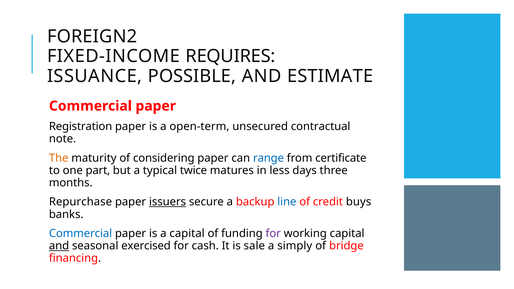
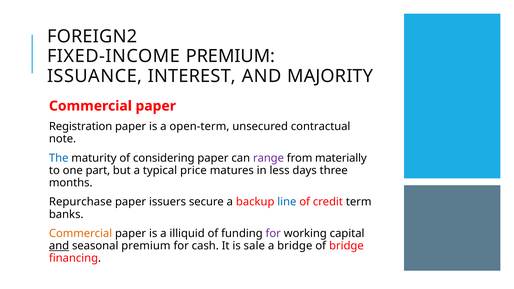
FIXED-INCOME REQUIRES: REQUIRES -> PREMIUM
POSSIBLE: POSSIBLE -> INTEREST
ESTIMATE: ESTIMATE -> MAJORITY
The colour: orange -> blue
range colour: blue -> purple
certificate: certificate -> materially
twice: twice -> price
issuers underline: present -> none
buys: buys -> term
Commercial at (81, 233) colour: blue -> orange
a capital: capital -> illiquid
seasonal exercised: exercised -> premium
a simply: simply -> bridge
